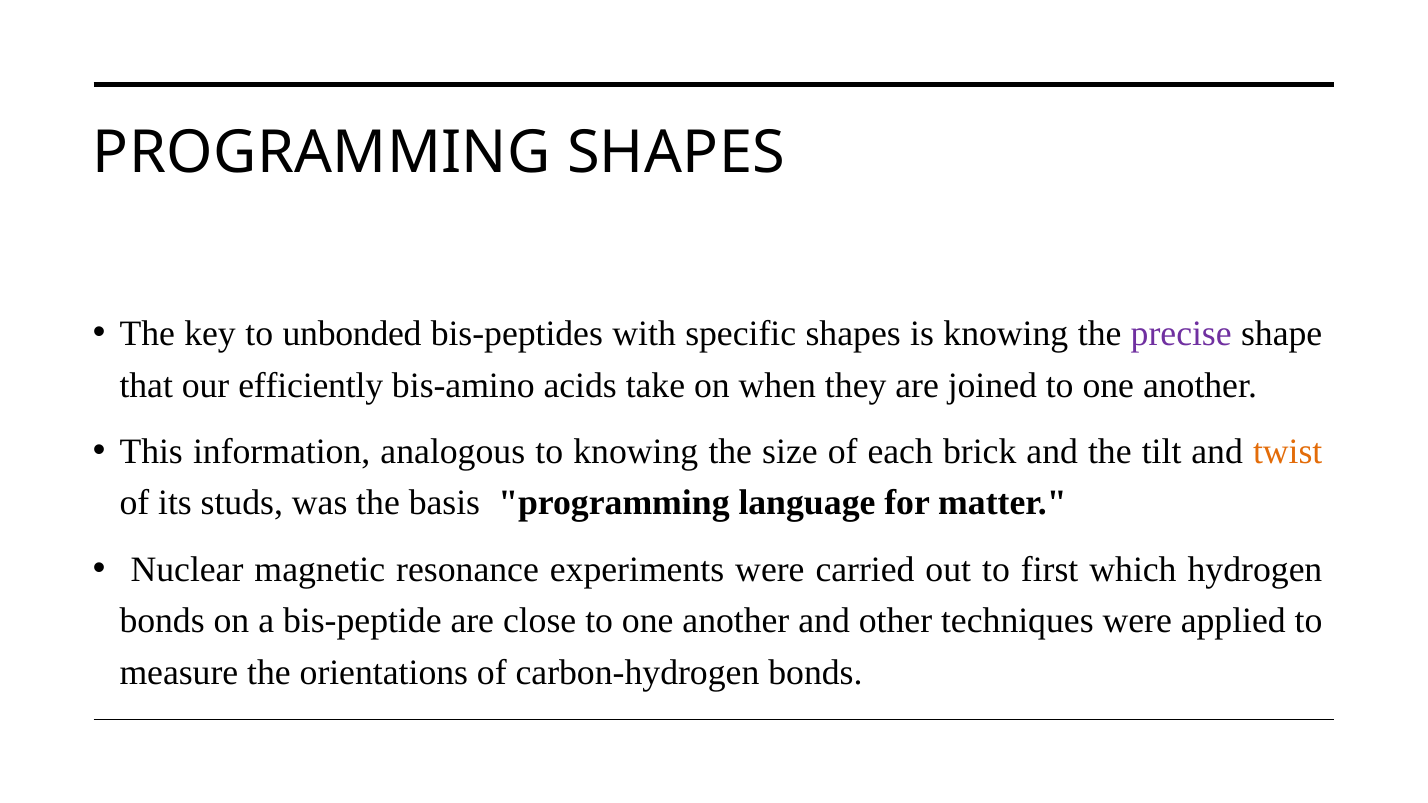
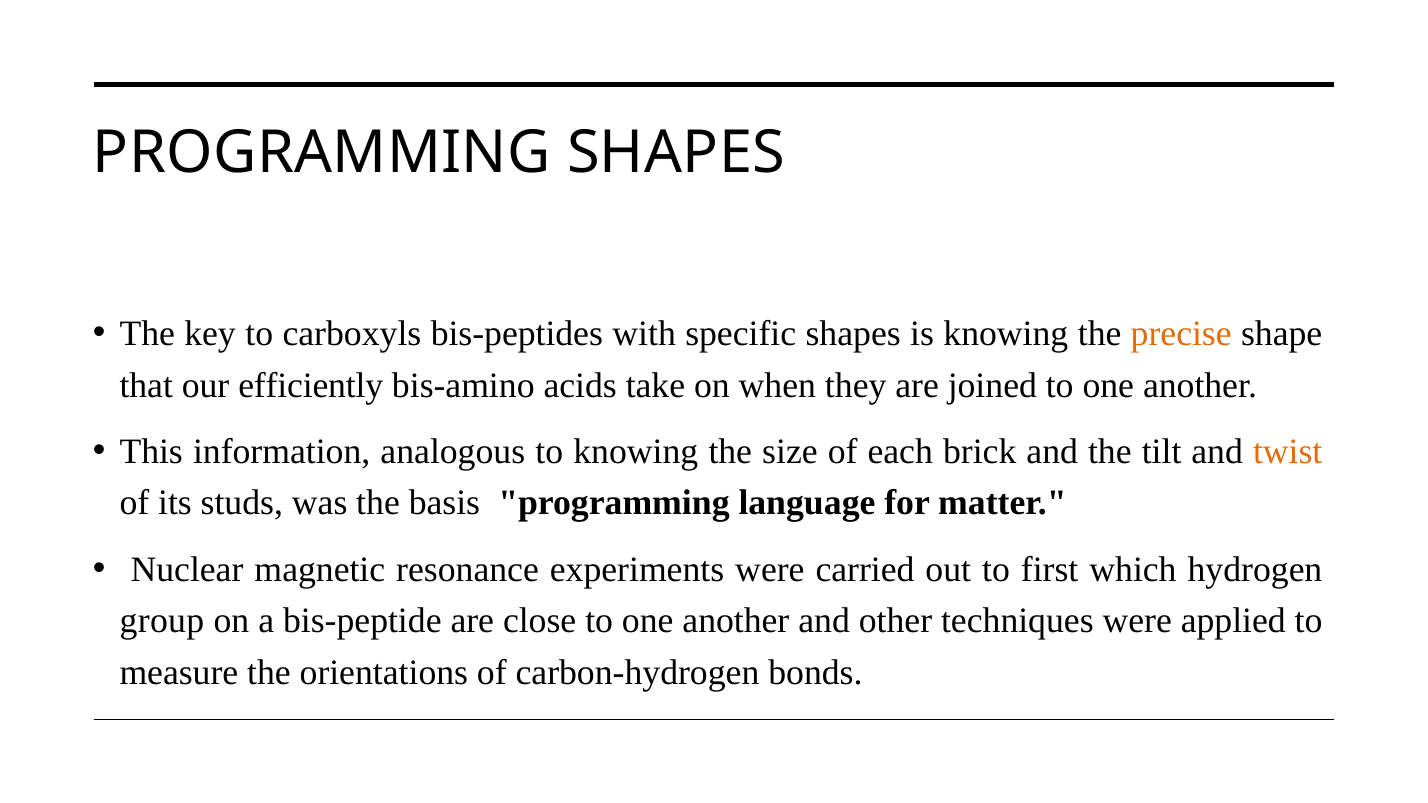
unbonded: unbonded -> carboxyls
precise colour: purple -> orange
bonds at (162, 621): bonds -> group
